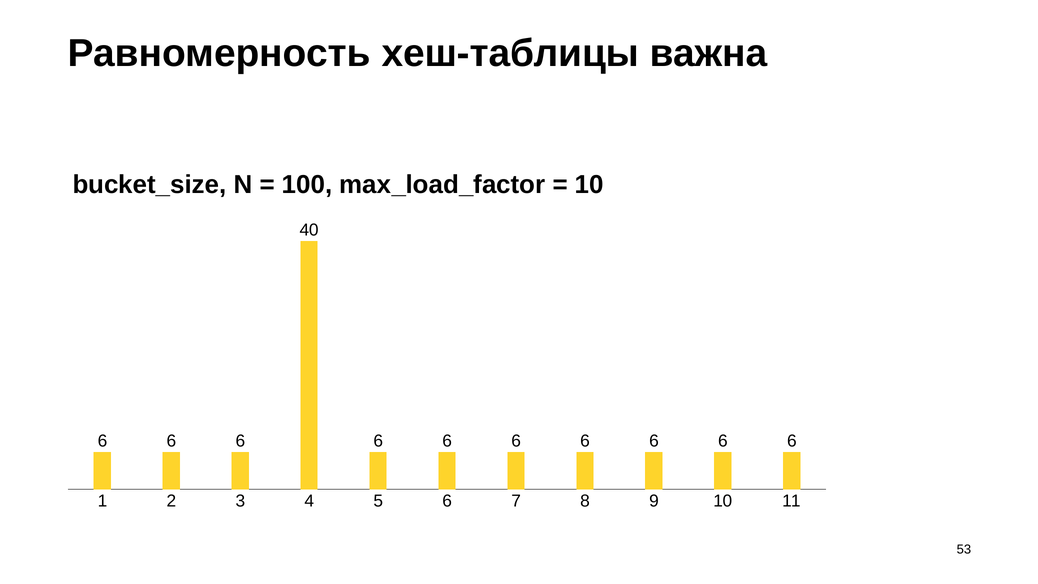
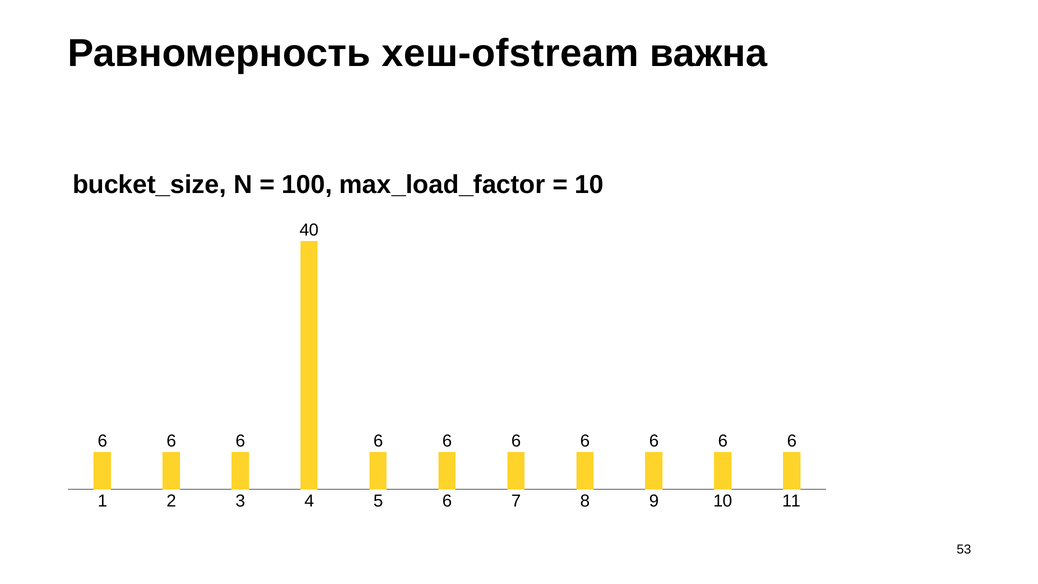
хеш-таблицы: хеш-таблицы -> хеш-ofstream
